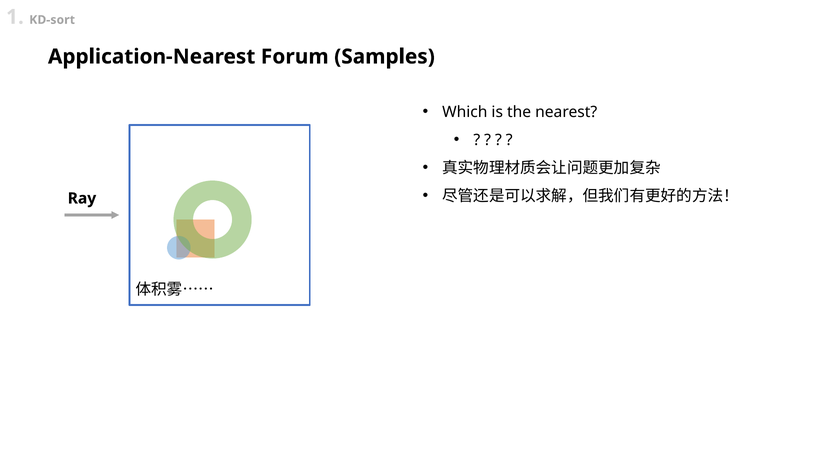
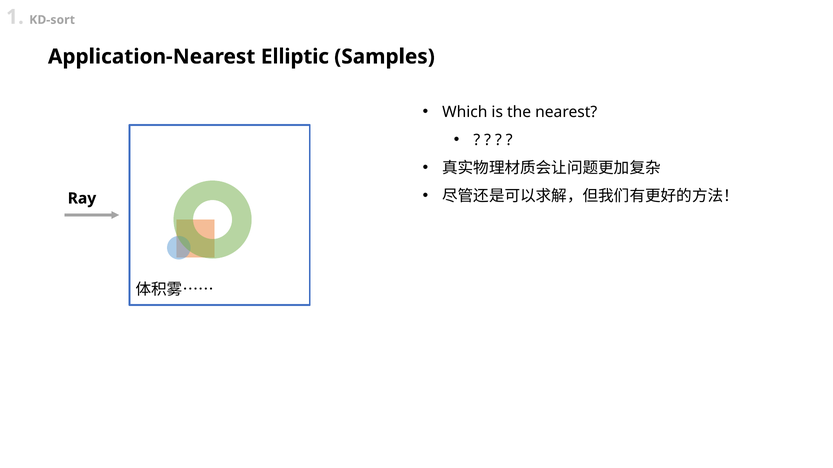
Forum: Forum -> Elliptic
